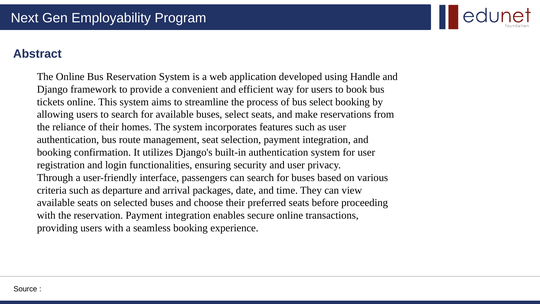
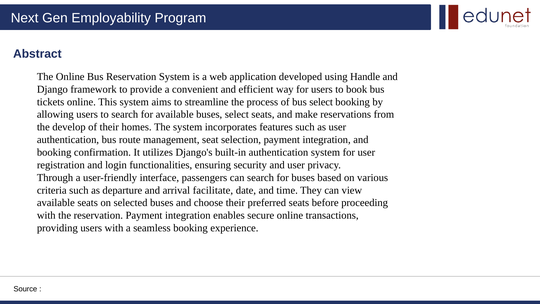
reliance: reliance -> develop
packages: packages -> facilitate
